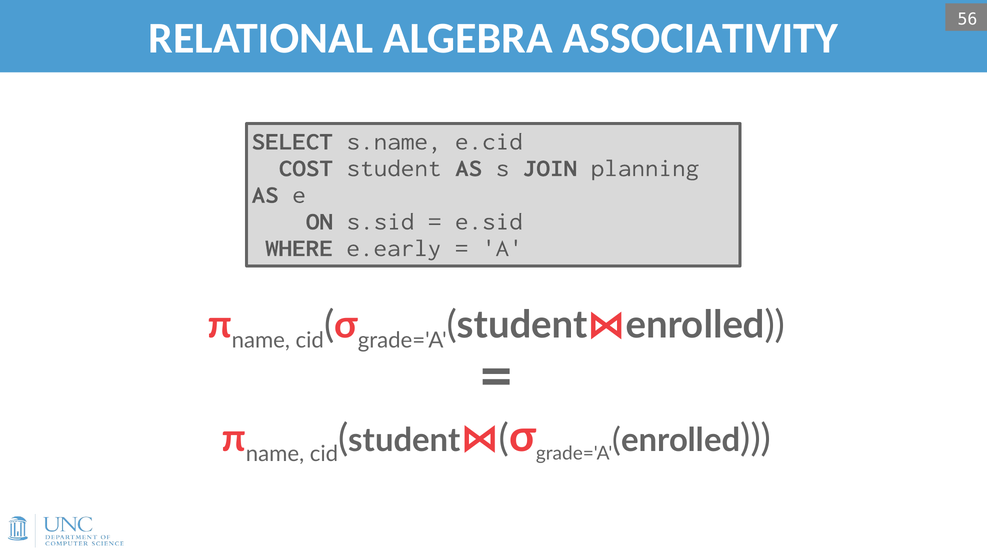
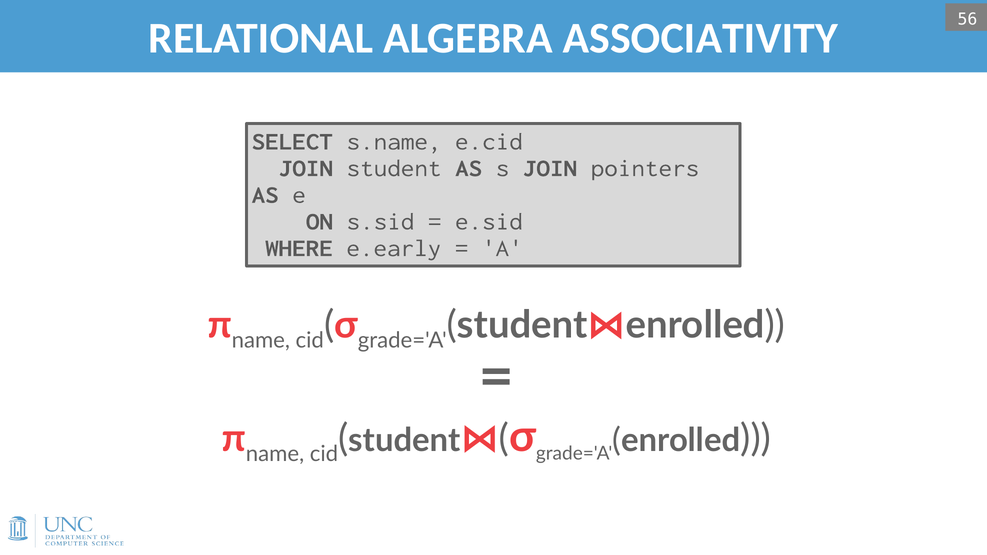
COST at (306, 168): COST -> JOIN
planning: planning -> pointers
